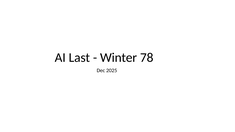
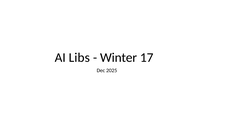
Last: Last -> Libs
78: 78 -> 17
